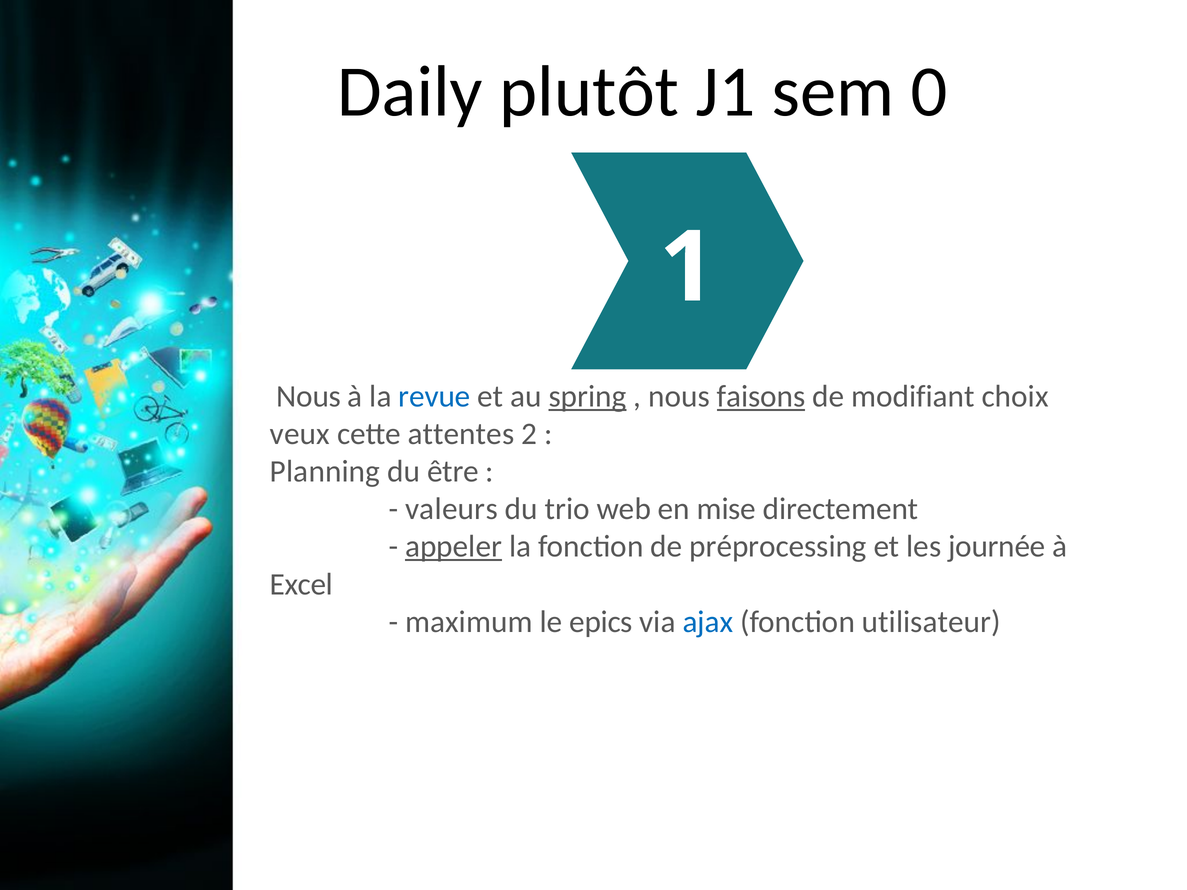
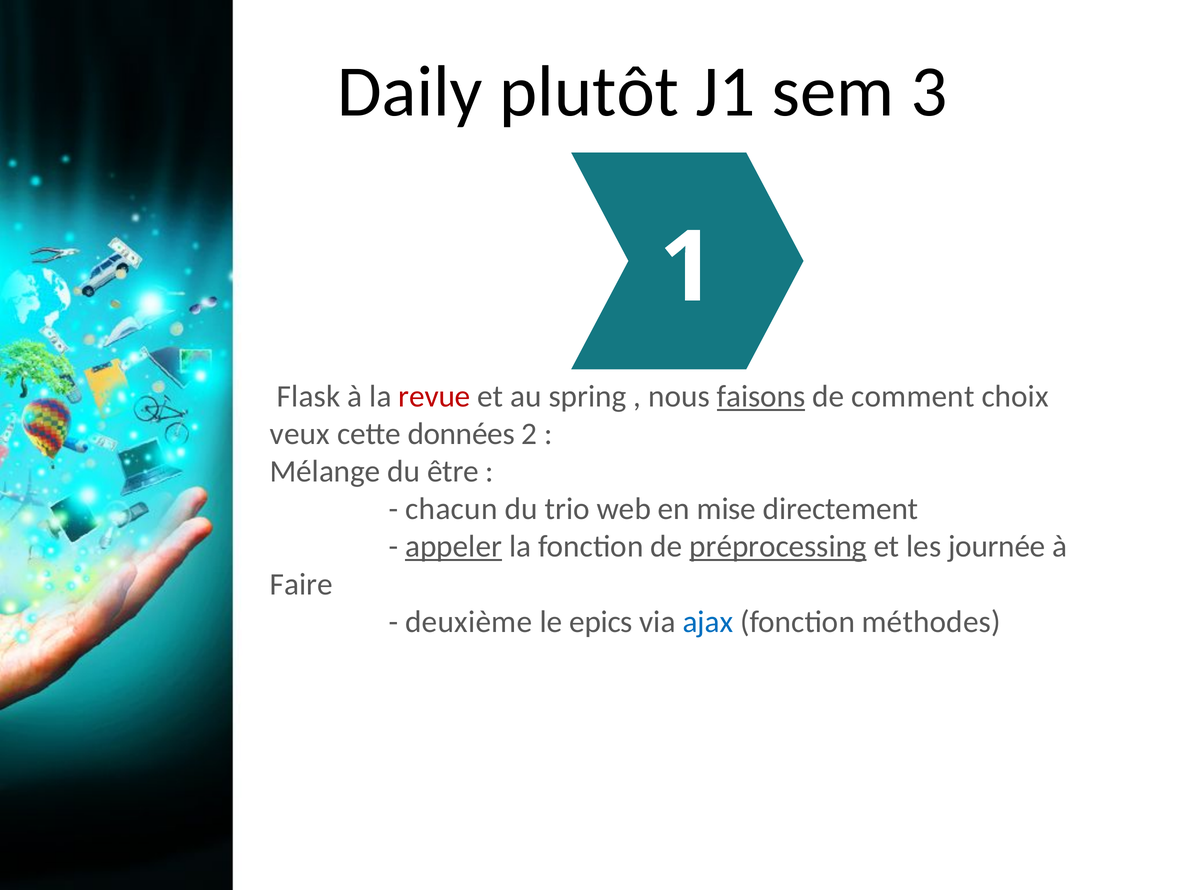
0: 0 -> 3
Nous at (309, 396): Nous -> Flask
revue colour: blue -> red
spring underline: present -> none
modifiant: modifiant -> comment
attentes: attentes -> données
Planning: Planning -> Mélange
valeurs: valeurs -> chacun
préprocessing underline: none -> present
Excel: Excel -> Faire
maximum: maximum -> deuxième
utilisateur: utilisateur -> méthodes
